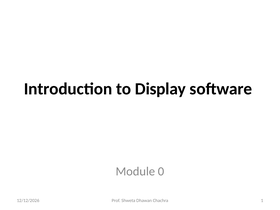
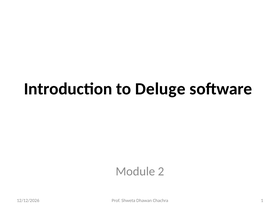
Display: Display -> Deluge
0: 0 -> 2
